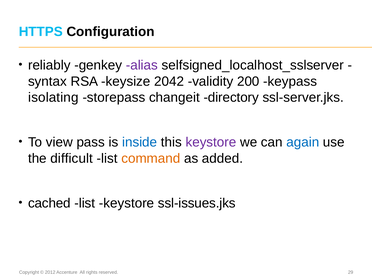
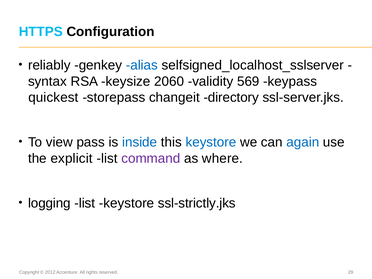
alias colour: purple -> blue
2042: 2042 -> 2060
200: 200 -> 569
isolating: isolating -> quickest
keystore at (211, 142) colour: purple -> blue
difficult: difficult -> explicit
command colour: orange -> purple
added: added -> where
cached: cached -> logging
ssl-issues.jks: ssl-issues.jks -> ssl-strictly.jks
